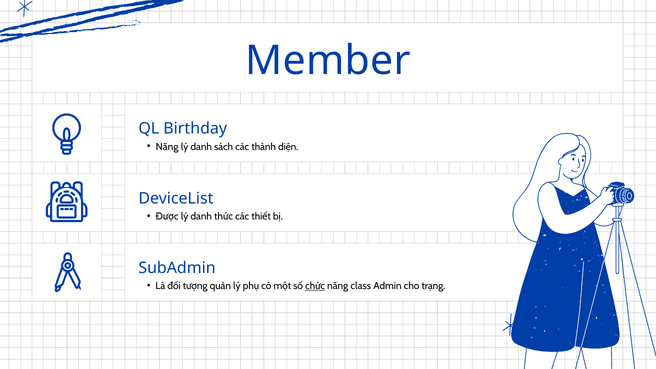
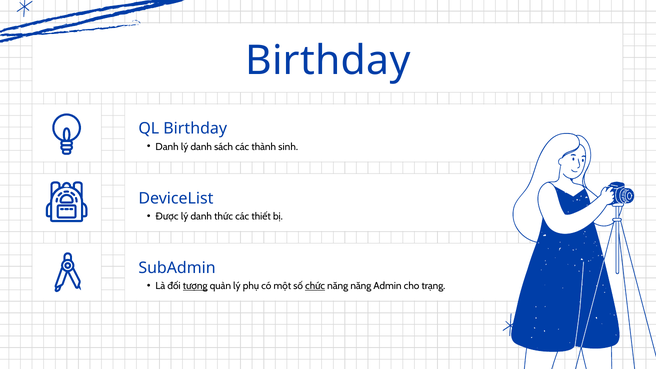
Member at (328, 61): Member -> Birthday
Năng at (167, 147): Năng -> Danh
diện: diện -> sinh
tượng underline: none -> present
năng class: class -> năng
